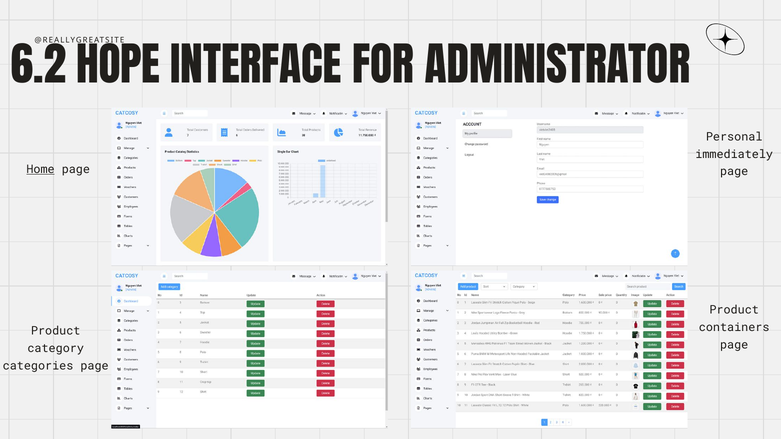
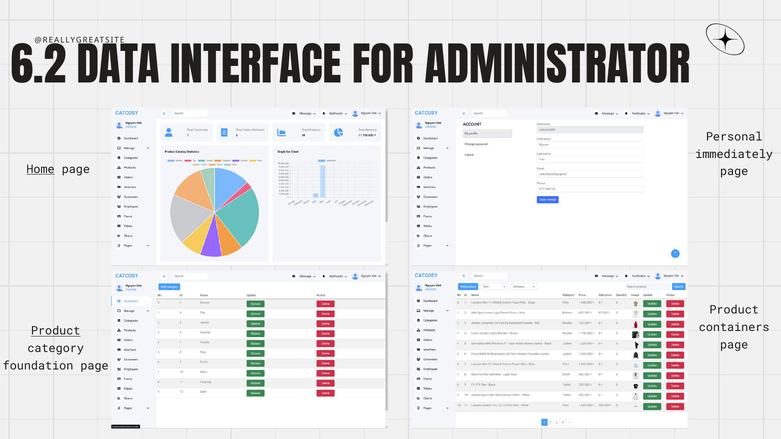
HOPE: HOPE -> DATA
Product at (56, 331) underline: none -> present
categories: categories -> foundation
